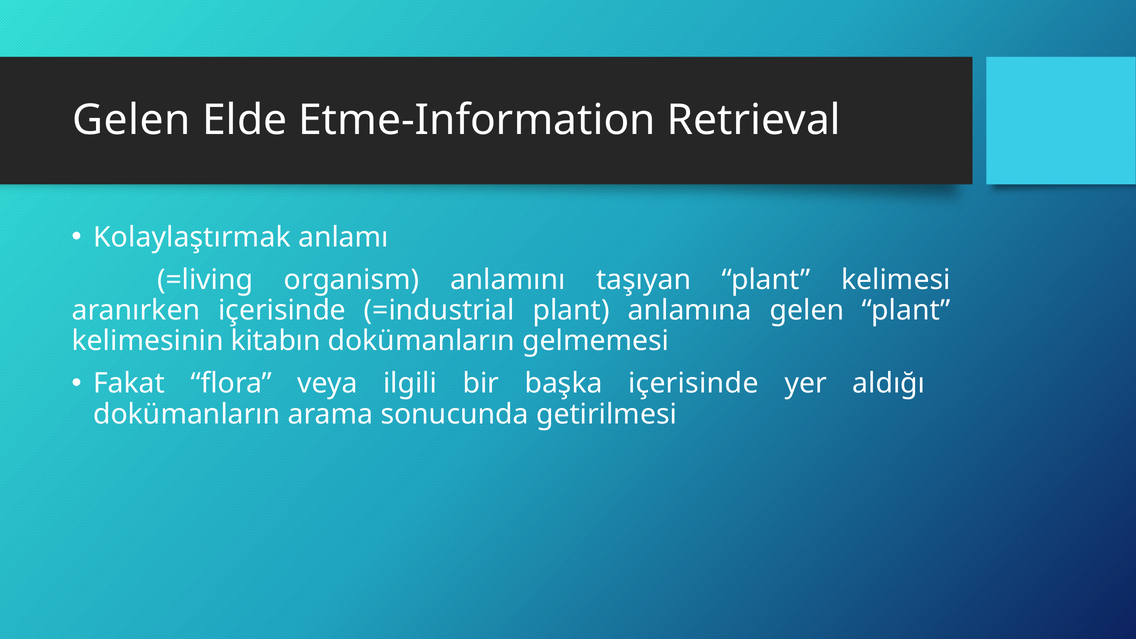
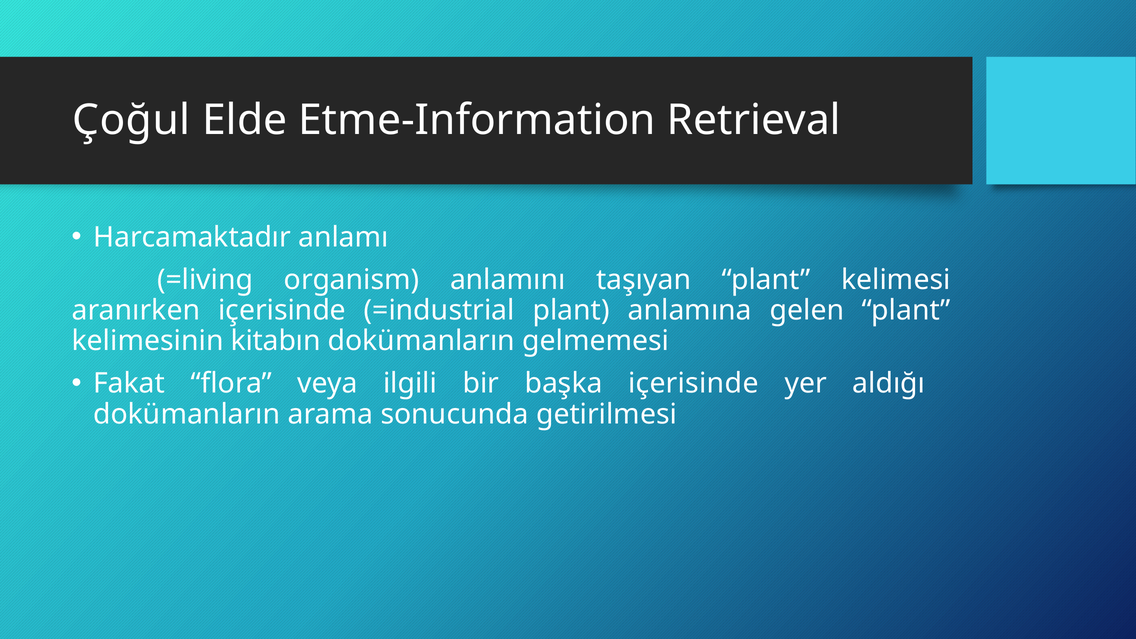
Gelen at (131, 120): Gelen -> Çoğul
Kolaylaştırmak: Kolaylaştırmak -> Harcamaktadır
